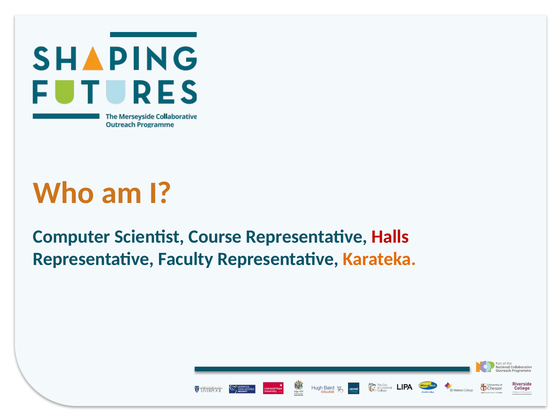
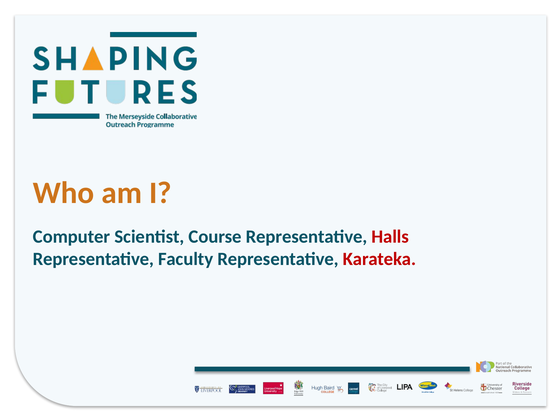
Karateka colour: orange -> red
